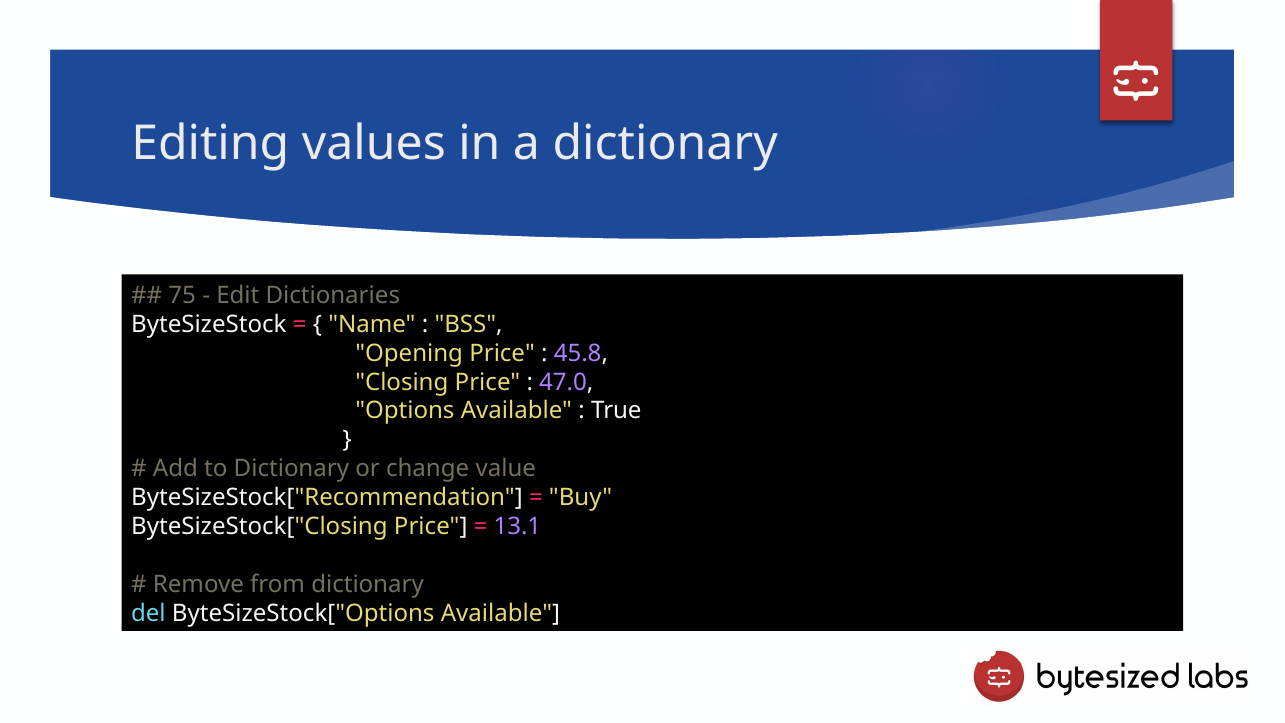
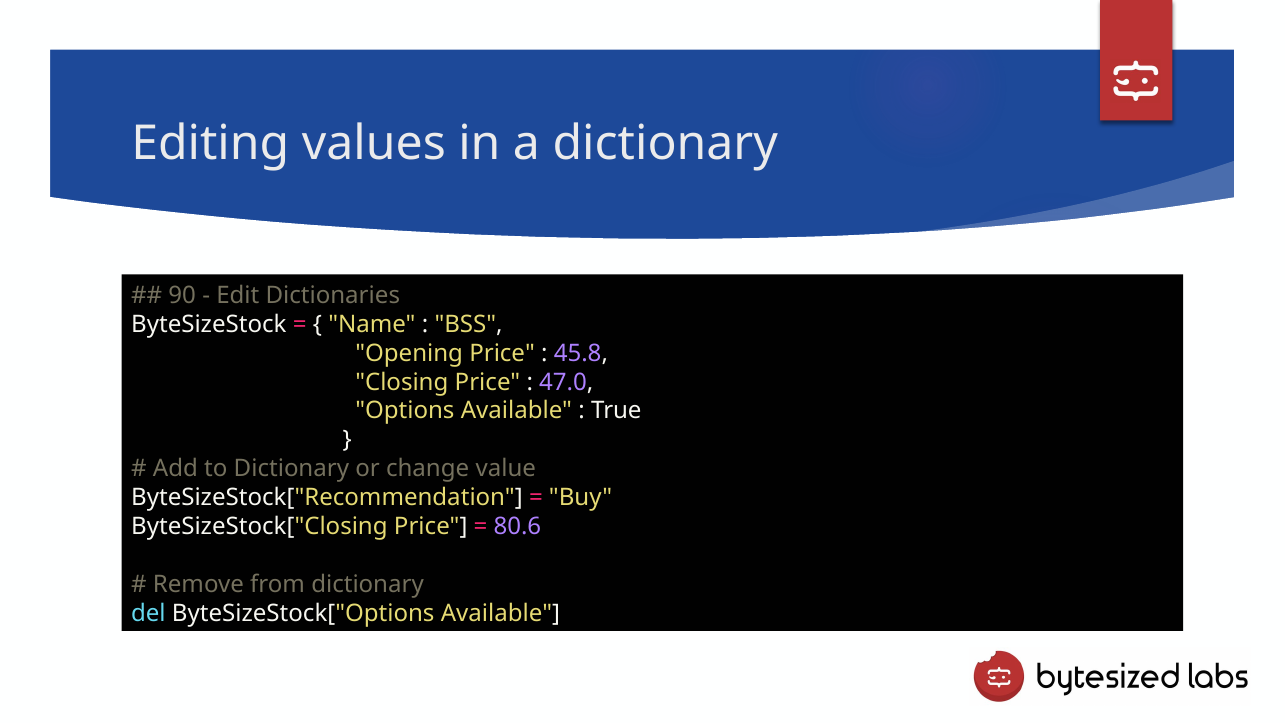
75: 75 -> 90
13.1: 13.1 -> 80.6
